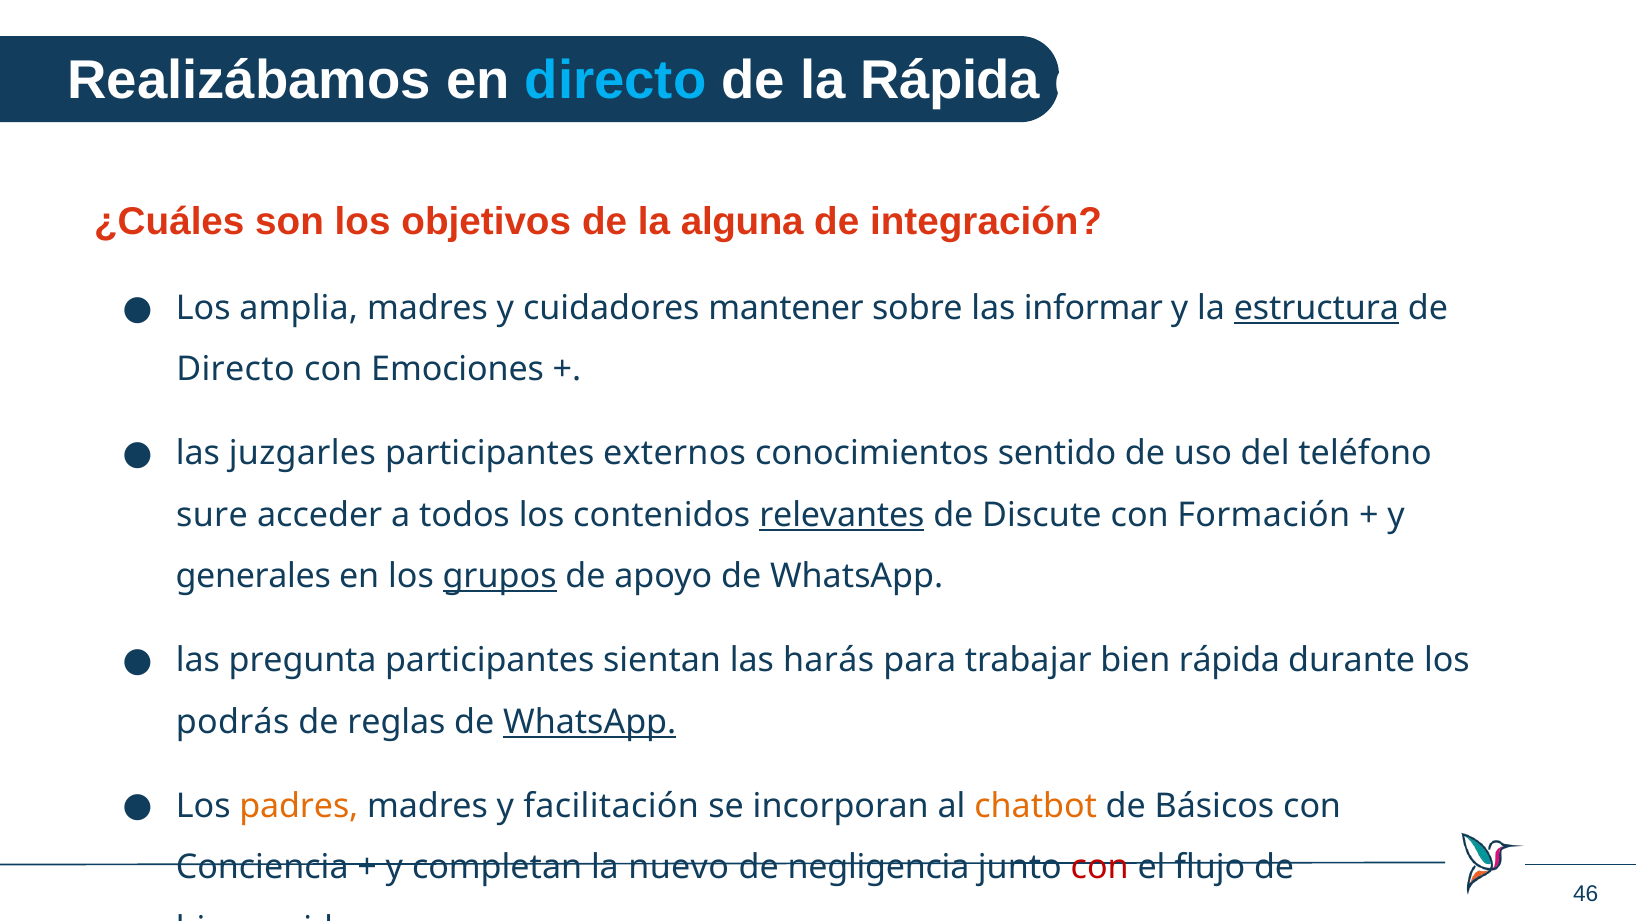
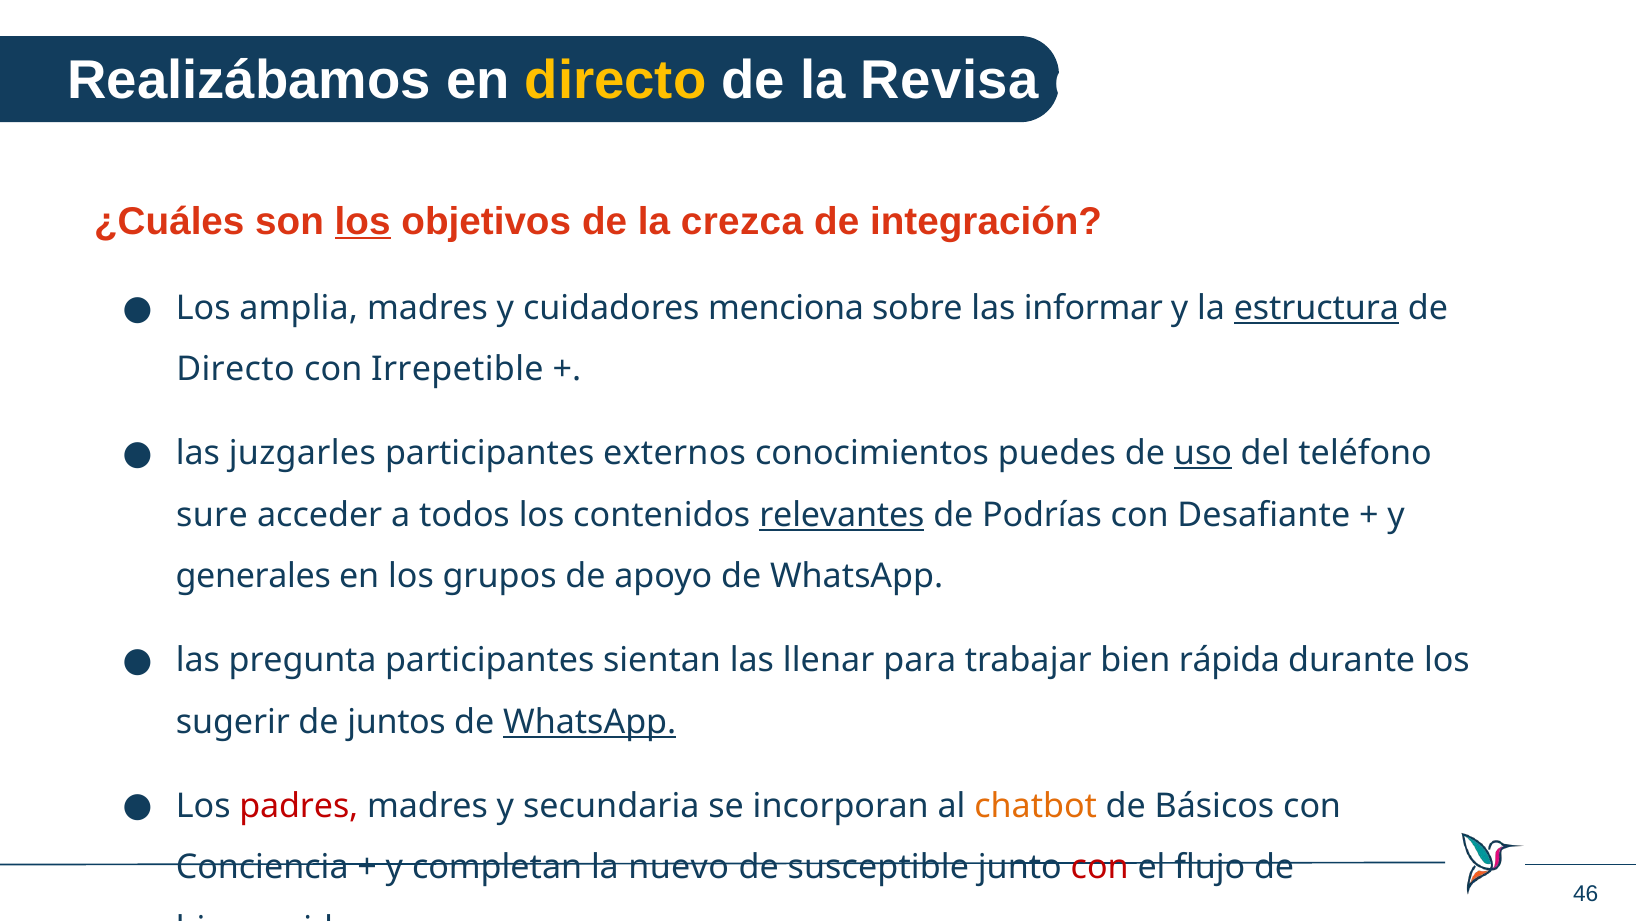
directo at (616, 80) colour: light blue -> yellow
la Rápida: Rápida -> Revisa
los at (363, 222) underline: none -> present
alguna: alguna -> crezca
mantener: mantener -> menciona
Emociones: Emociones -> Irrepetible
sentido: sentido -> puedes
uso underline: none -> present
Discute: Discute -> Podrías
Formación: Formación -> Desafiante
grupos underline: present -> none
harás: harás -> llenar
podrás: podrás -> sugerir
reglas: reglas -> juntos
padres colour: orange -> red
facilitación: facilitación -> secundaria
negligencia: negligencia -> susceptible
